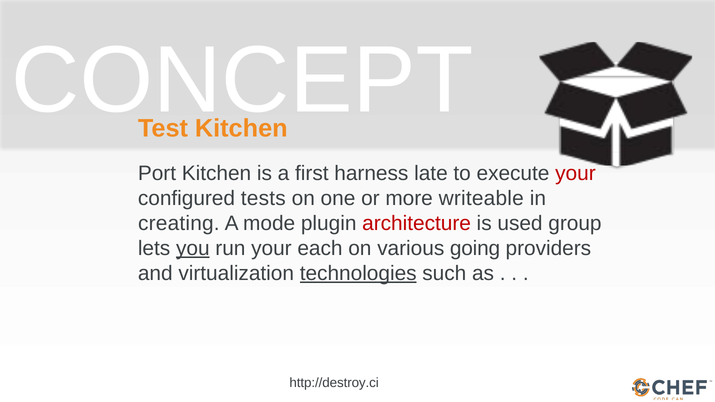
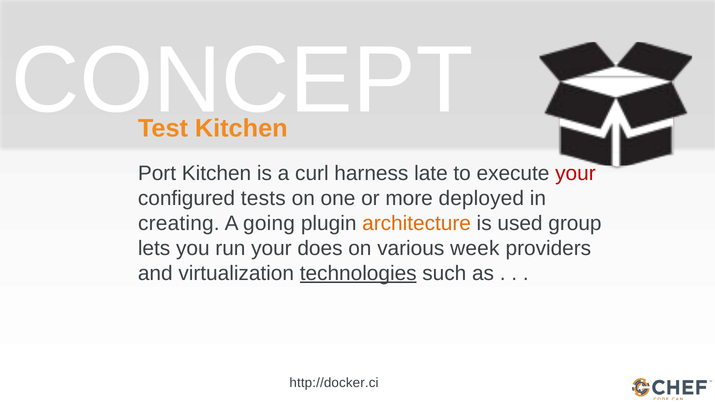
first: first -> curl
writeable: writeable -> deployed
mode: mode -> going
architecture colour: red -> orange
you underline: present -> none
each: each -> does
going: going -> week
http://destroy.ci: http://destroy.ci -> http://docker.ci
